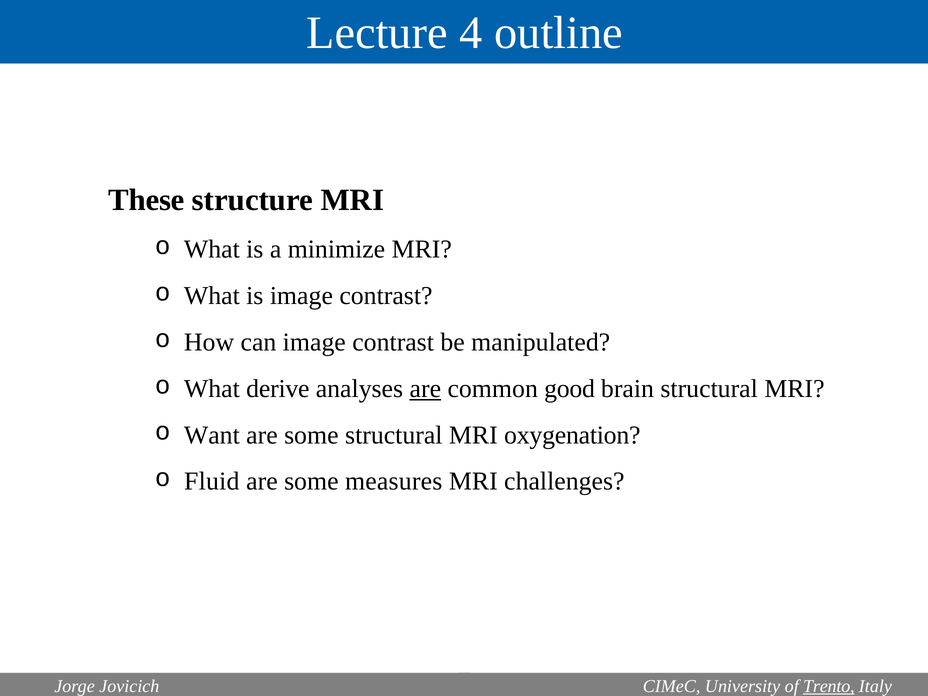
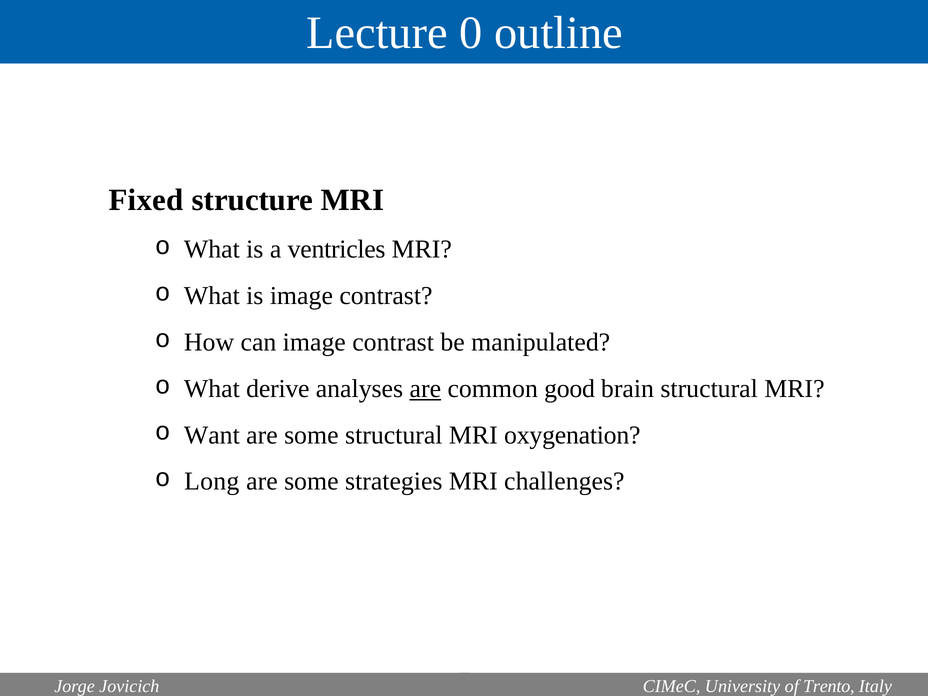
4: 4 -> 0
These: These -> Fixed
minimize: minimize -> ventricles
Fluid: Fluid -> Long
measures: measures -> strategies
Trento underline: present -> none
